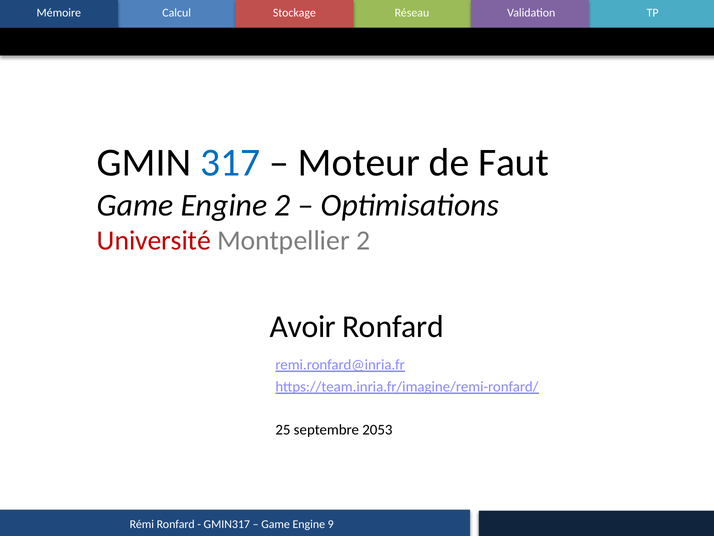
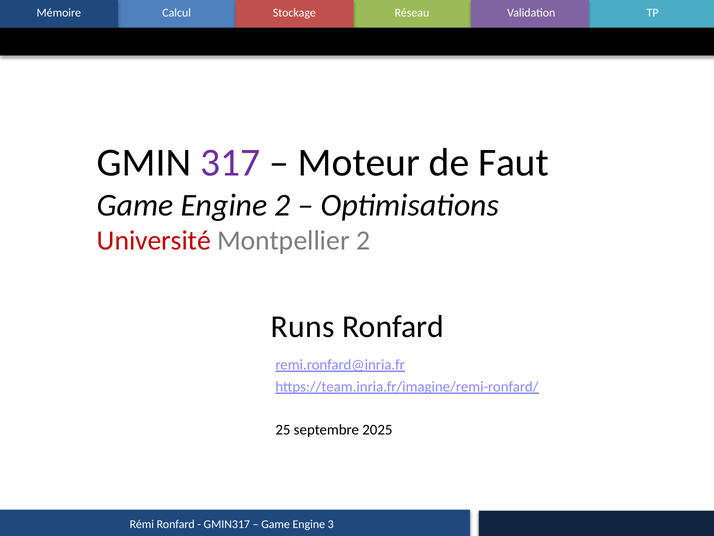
317 colour: blue -> purple
Avoir: Avoir -> Runs
2053: 2053 -> 2025
9: 9 -> 3
